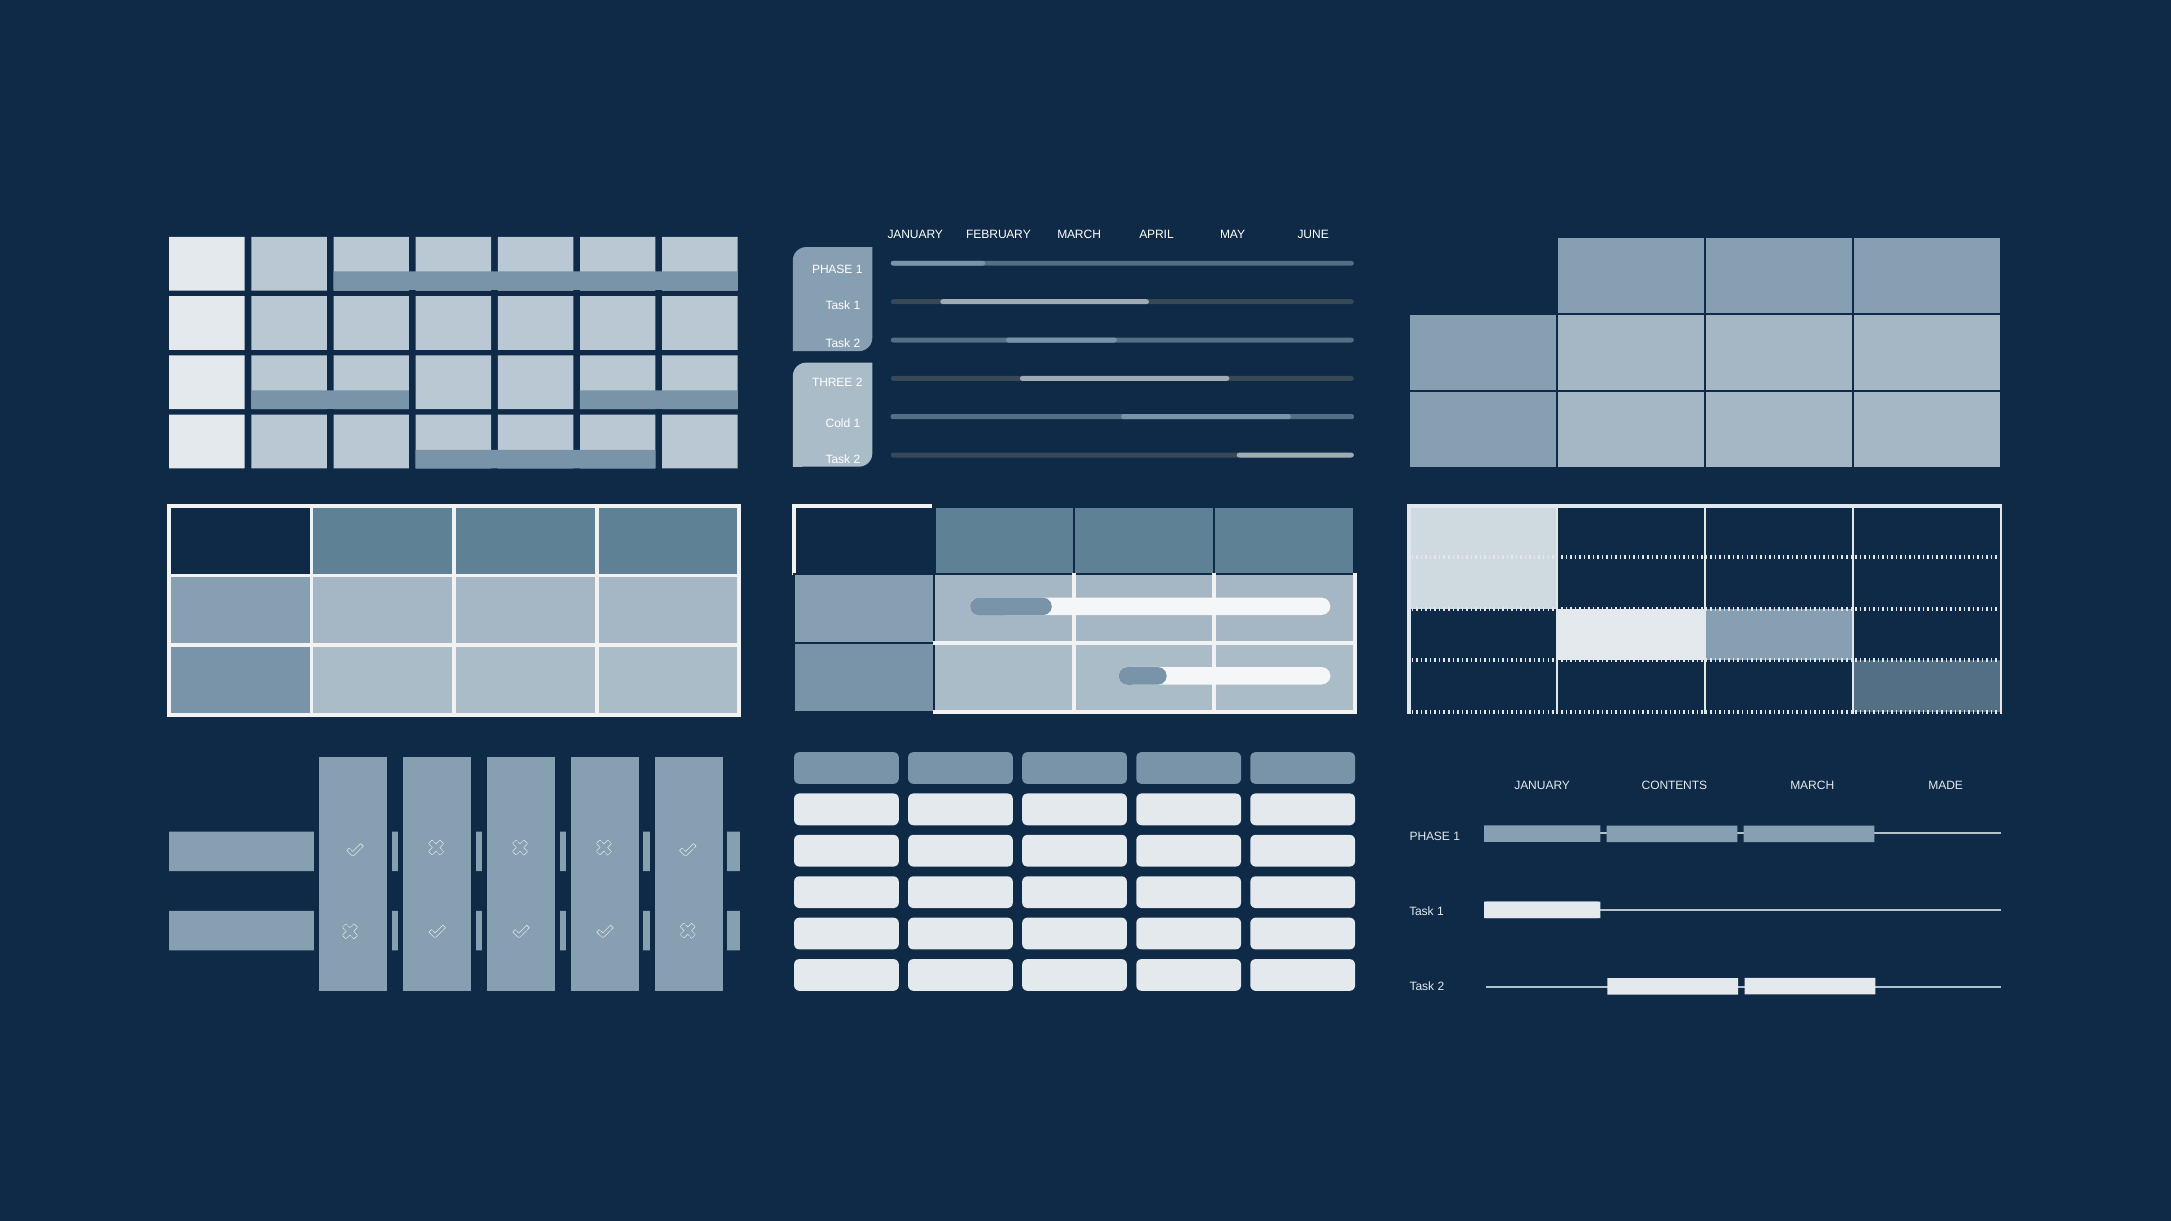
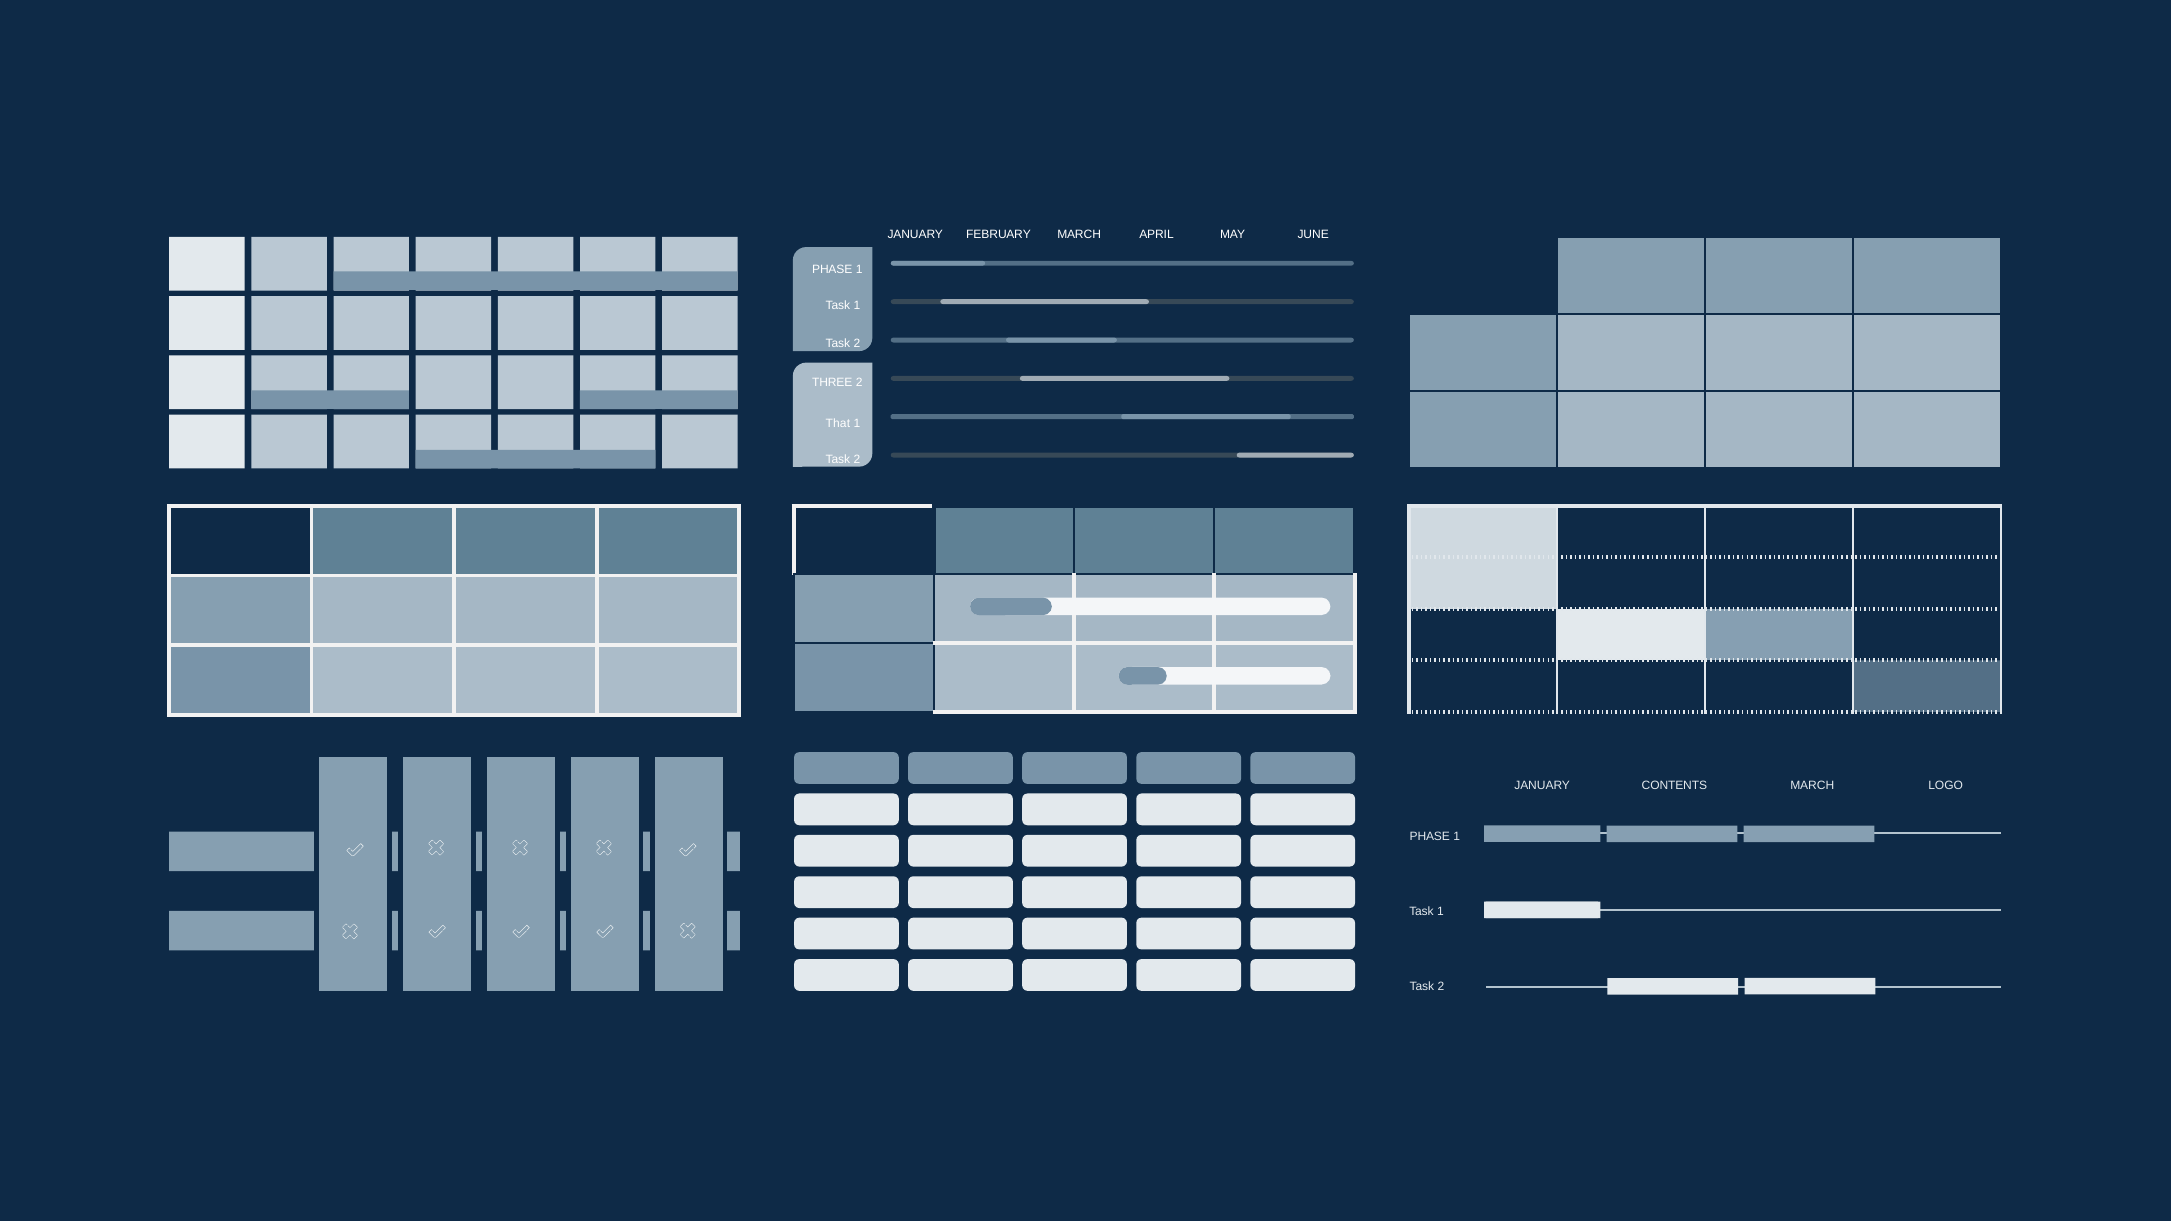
Cold: Cold -> That
MADE: MADE -> LOGO
